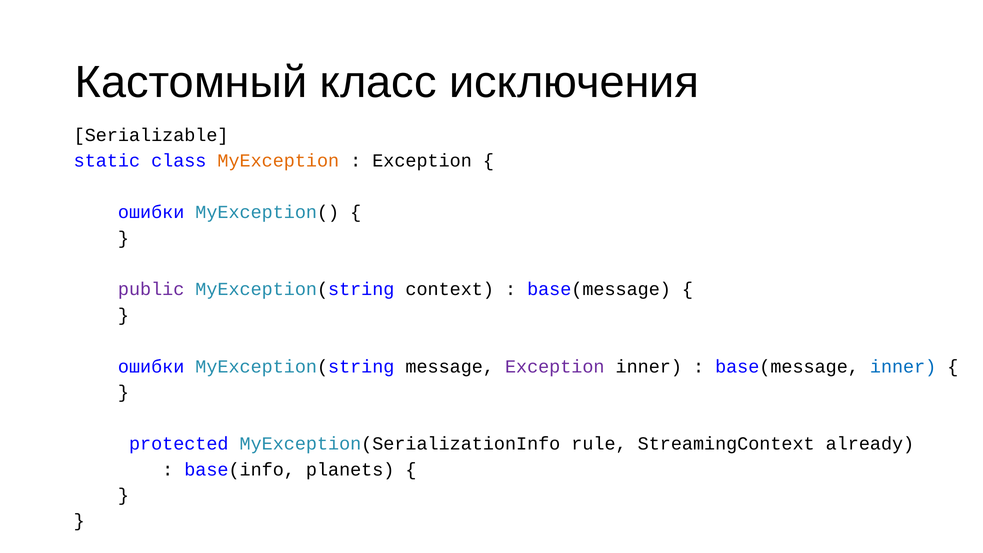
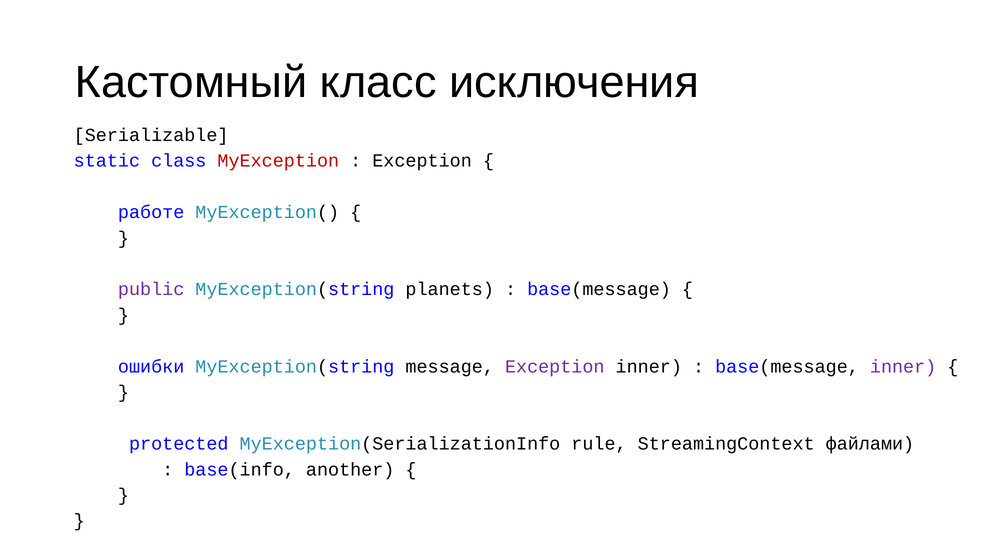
MyException colour: orange -> red
ошибки at (151, 212): ошибки -> работе
context: context -> planets
inner at (903, 367) colour: blue -> purple
already: already -> файлами
planets: planets -> another
